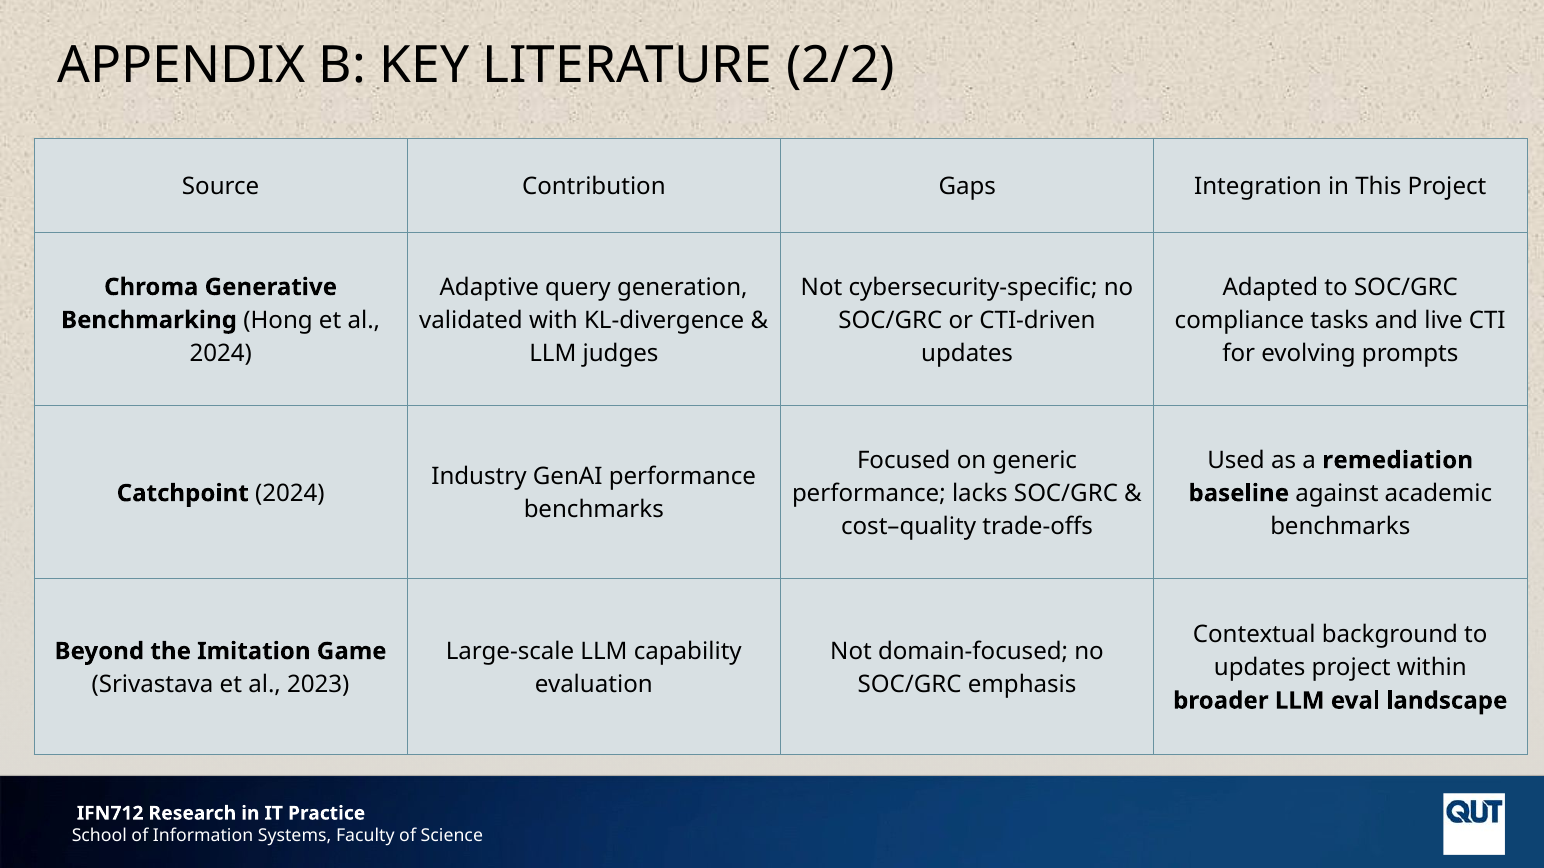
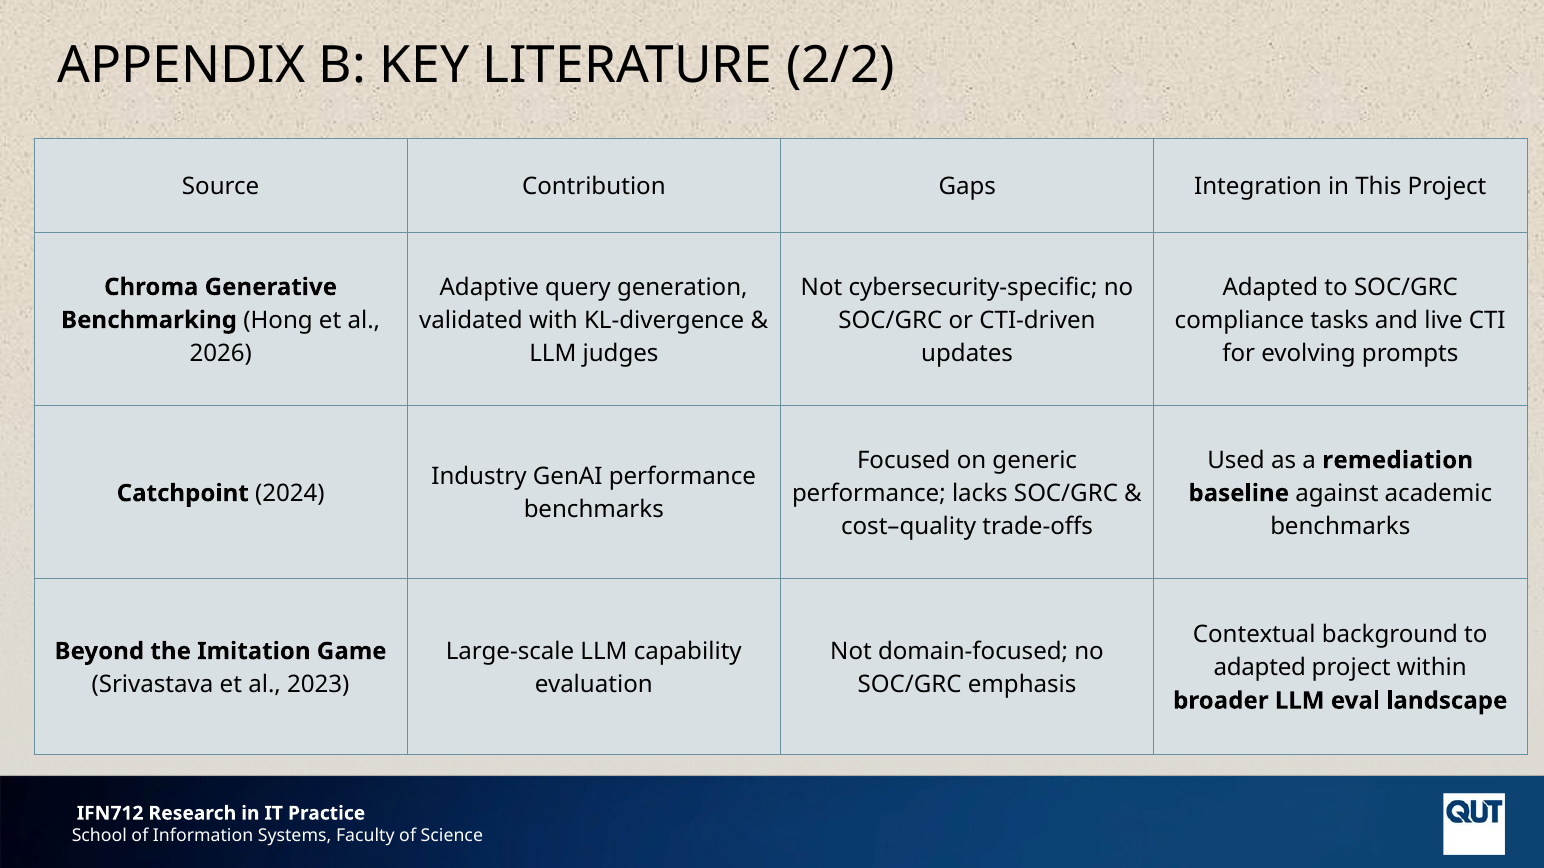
2024 at (221, 353): 2024 -> 2026
updates at (1260, 668): updates -> adapted
